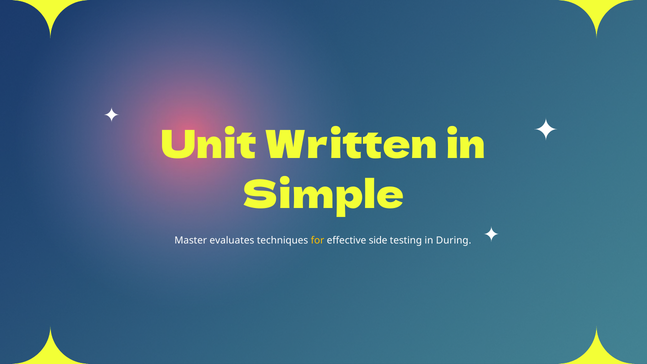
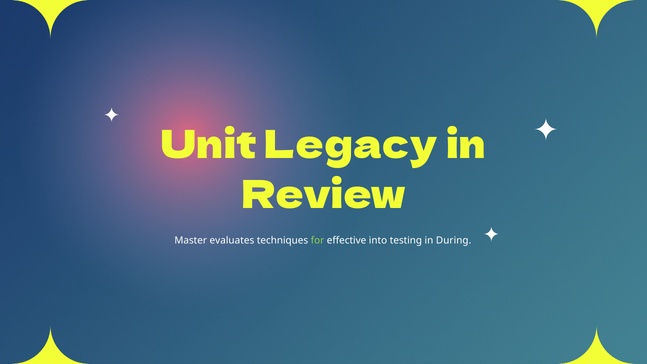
Written: Written -> Legacy
Simple: Simple -> Review
for colour: yellow -> light green
side: side -> into
